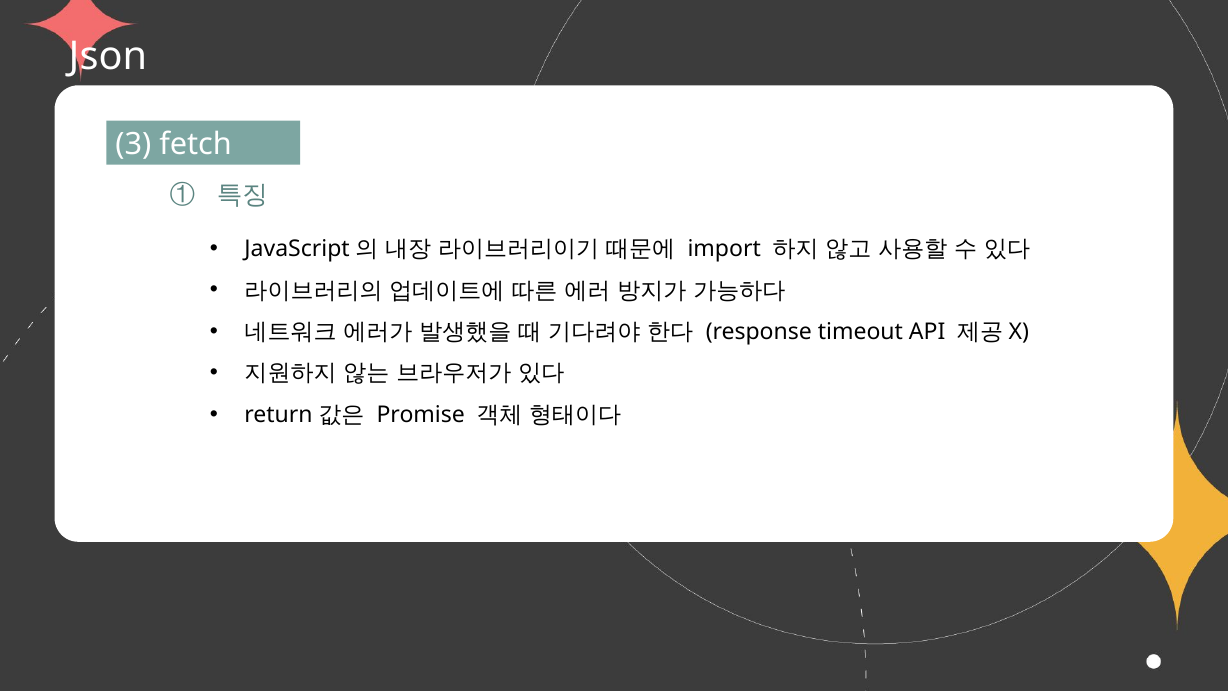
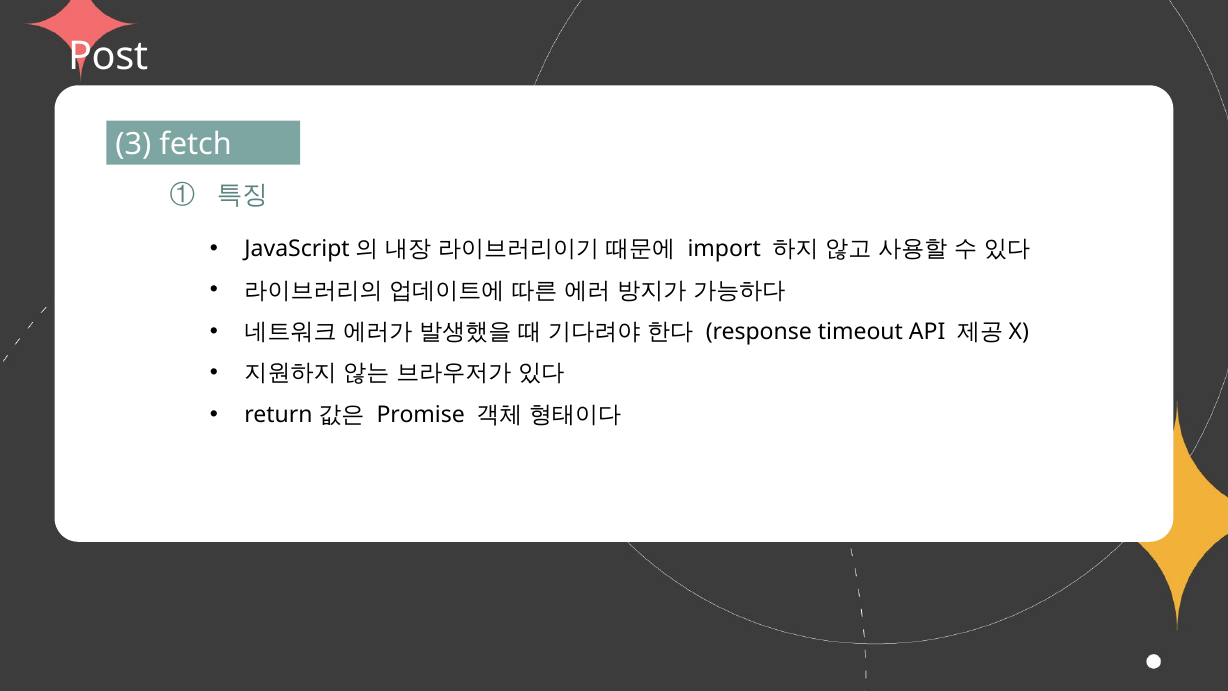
Json: Json -> Post
